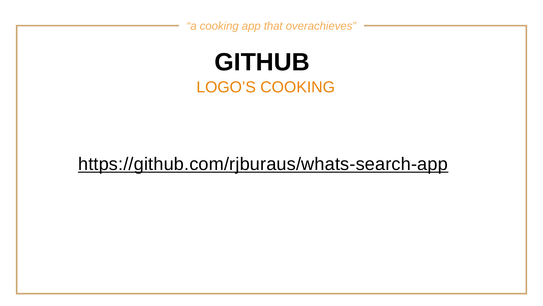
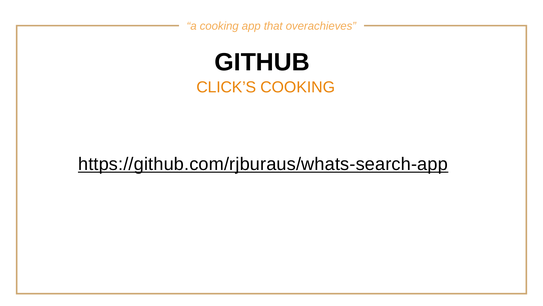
LOGO’S: LOGO’S -> CLICK’S
